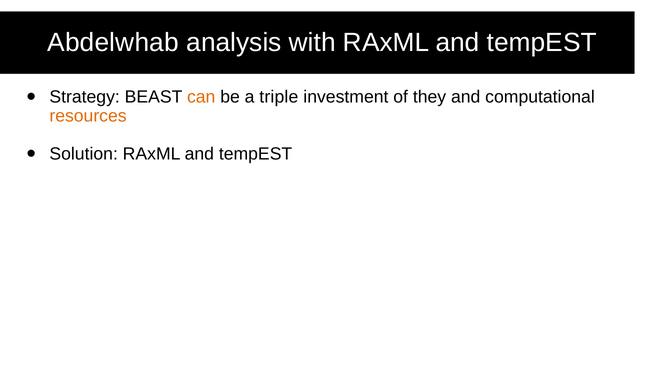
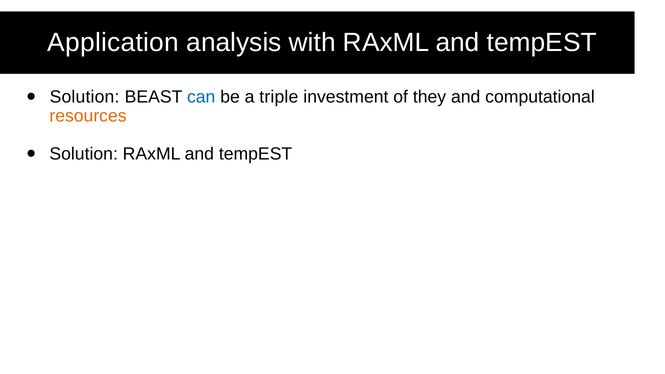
Abdelwhab: Abdelwhab -> Application
Strategy at (85, 97): Strategy -> Solution
can colour: orange -> blue
